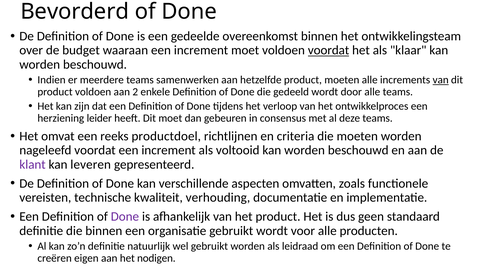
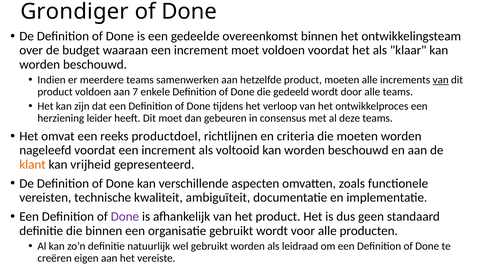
Bevorderd: Bevorderd -> Grondiger
voordat at (329, 50) underline: present -> none
2: 2 -> 7
klant colour: purple -> orange
leveren: leveren -> vrijheid
verhouding: verhouding -> ambiguïteit
nodigen: nodigen -> vereiste
